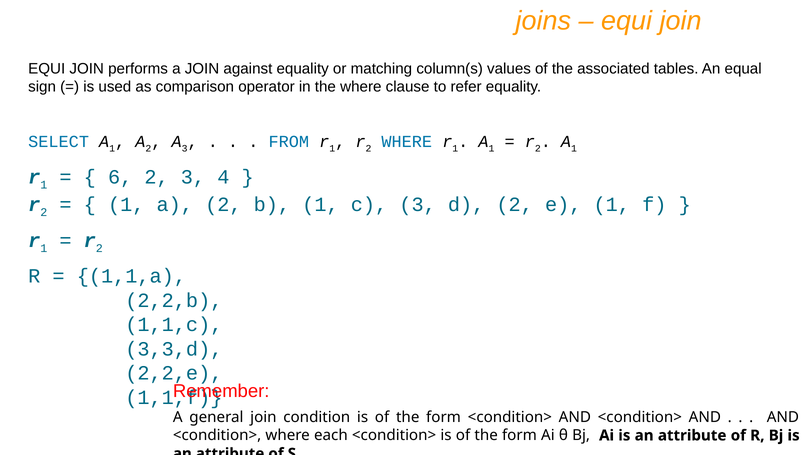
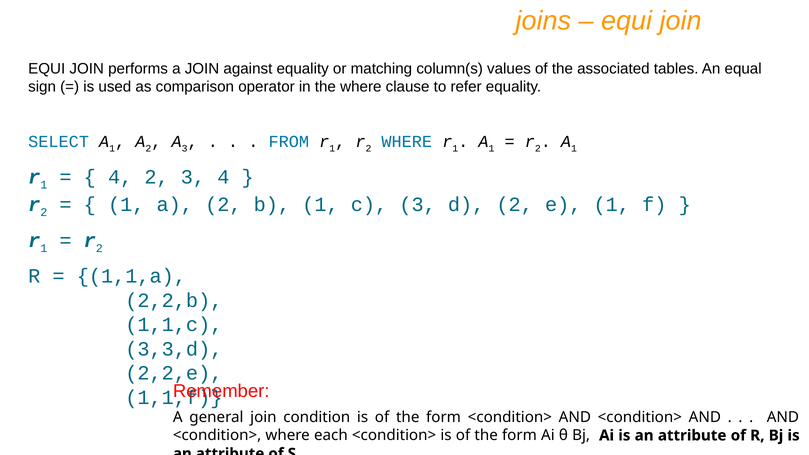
6 at (120, 177): 6 -> 4
